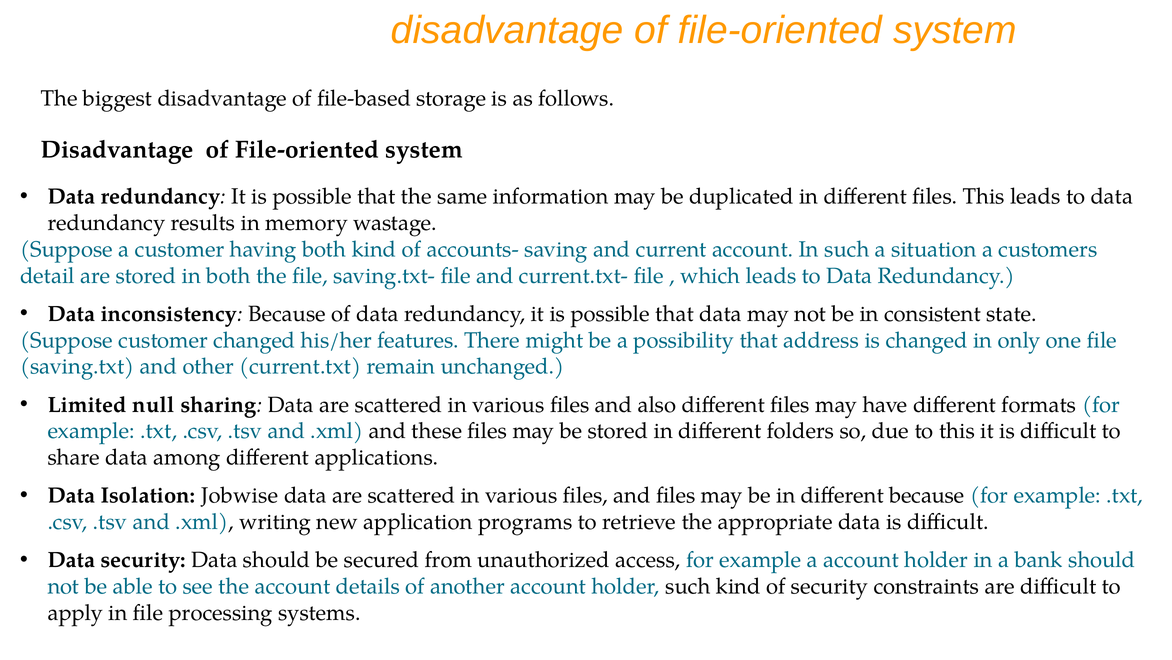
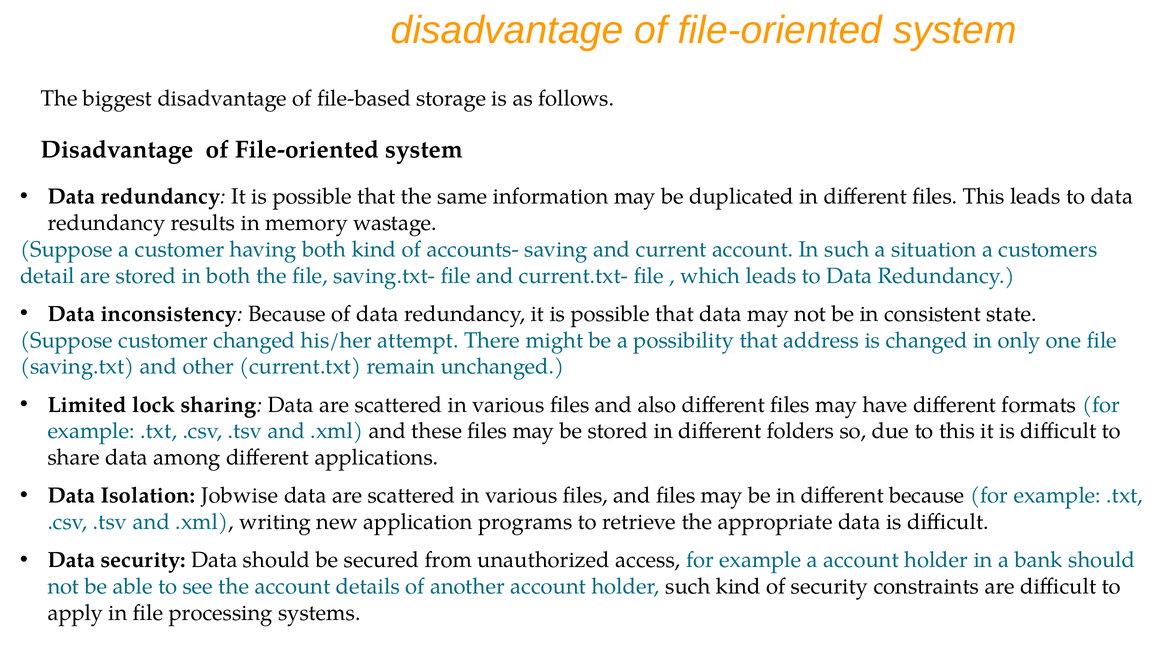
features: features -> attempt
null: null -> lock
